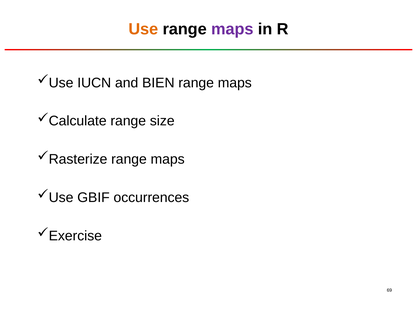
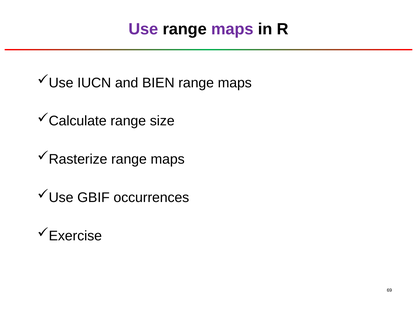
Use colour: orange -> purple
